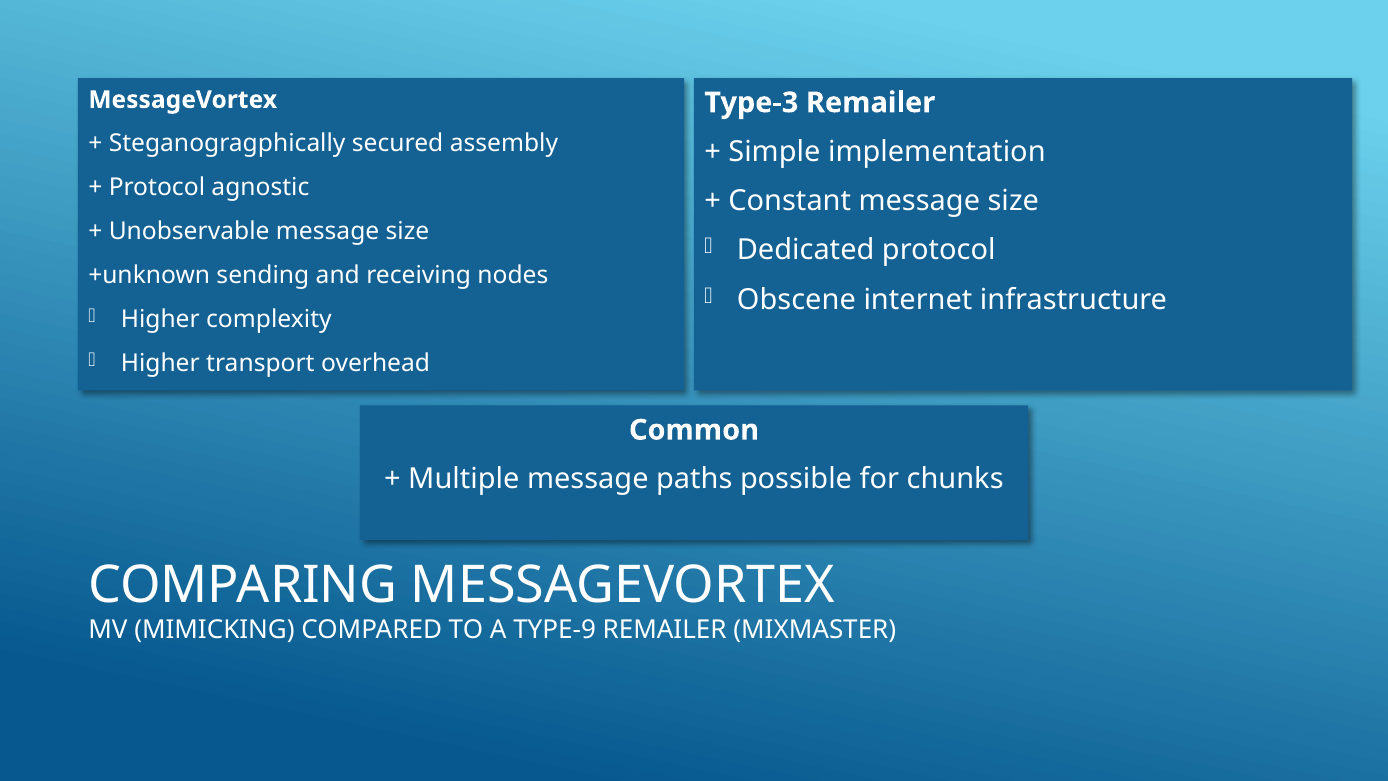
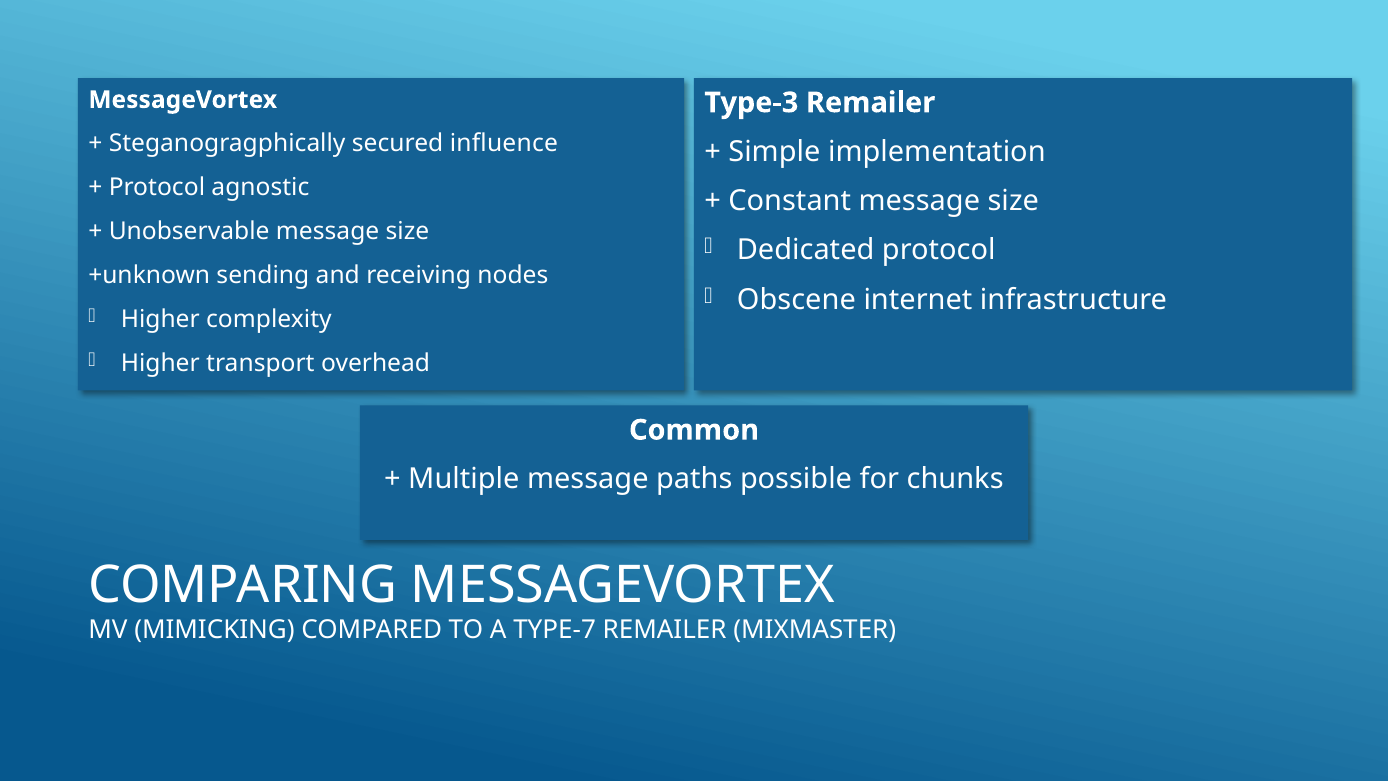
assembly: assembly -> influence
TYPE-9: TYPE-9 -> TYPE-7
